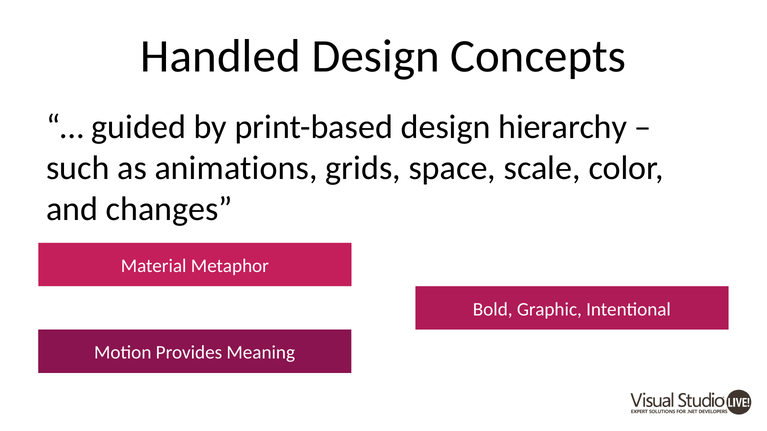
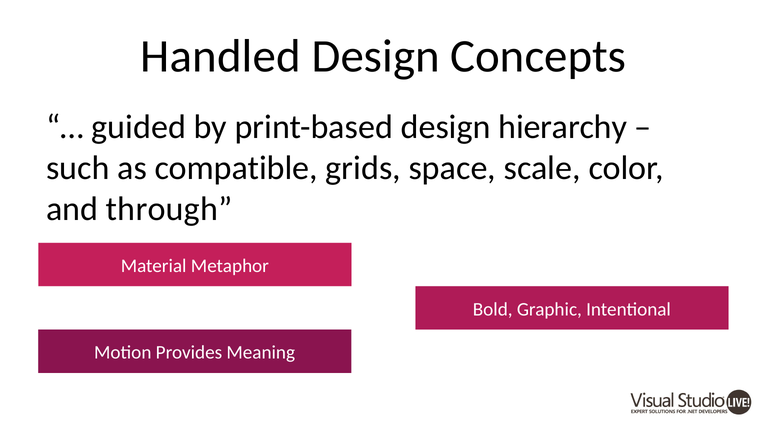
animations: animations -> compatible
changes: changes -> through
